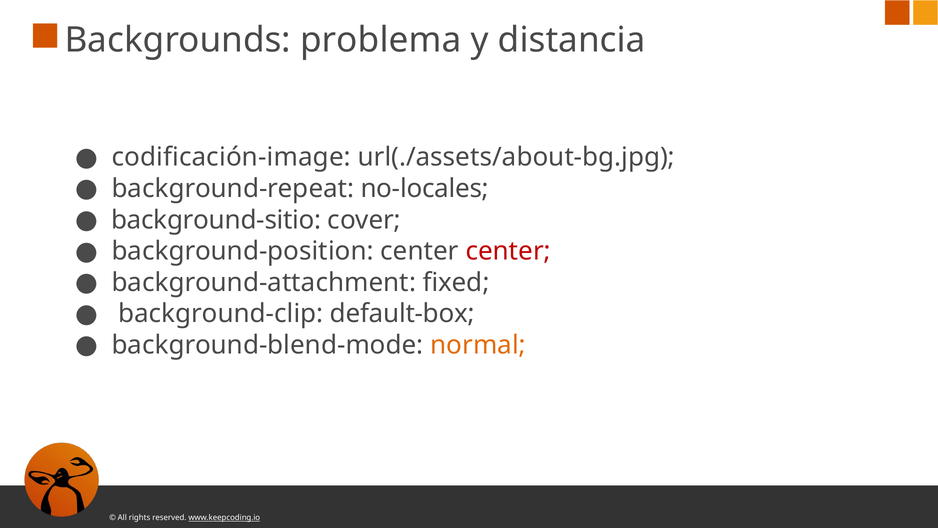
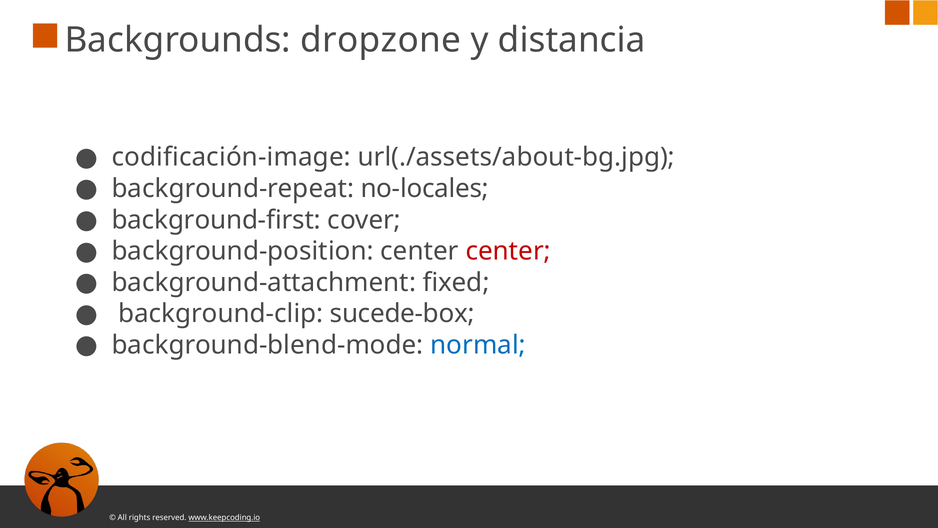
problema: problema -> dropzone
background-sitio: background-sitio -> background-first
default-box: default-box -> sucede-box
normal colour: orange -> blue
